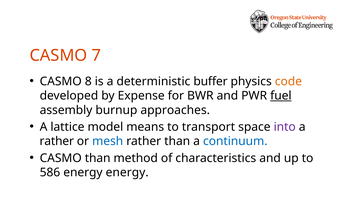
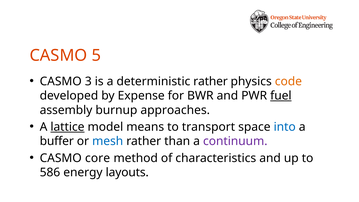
7: 7 -> 5
8: 8 -> 3
deterministic buffer: buffer -> rather
lattice underline: none -> present
into colour: purple -> blue
rather at (57, 141): rather -> buffer
continuum colour: blue -> purple
CASMO than: than -> core
energy energy: energy -> layouts
